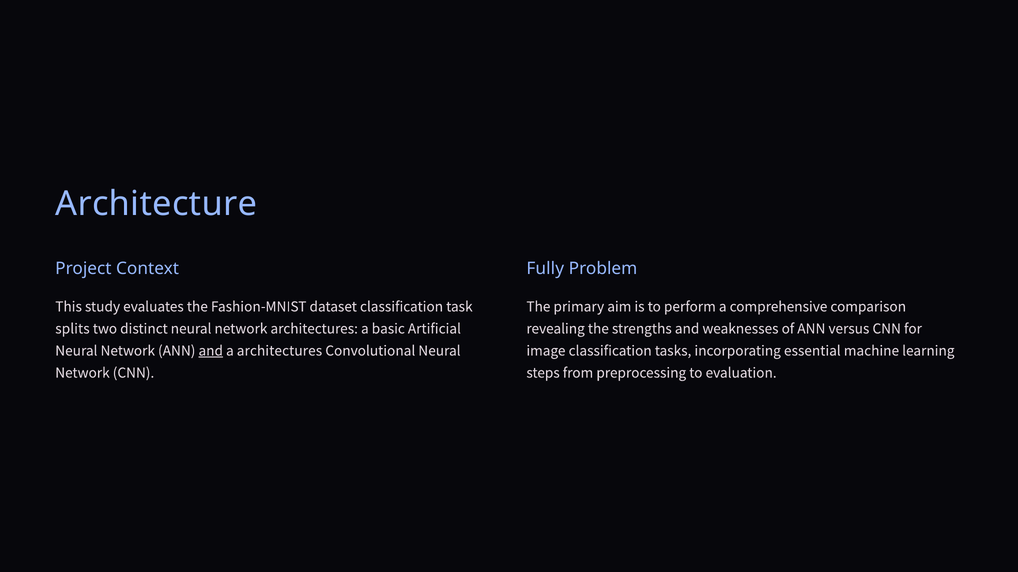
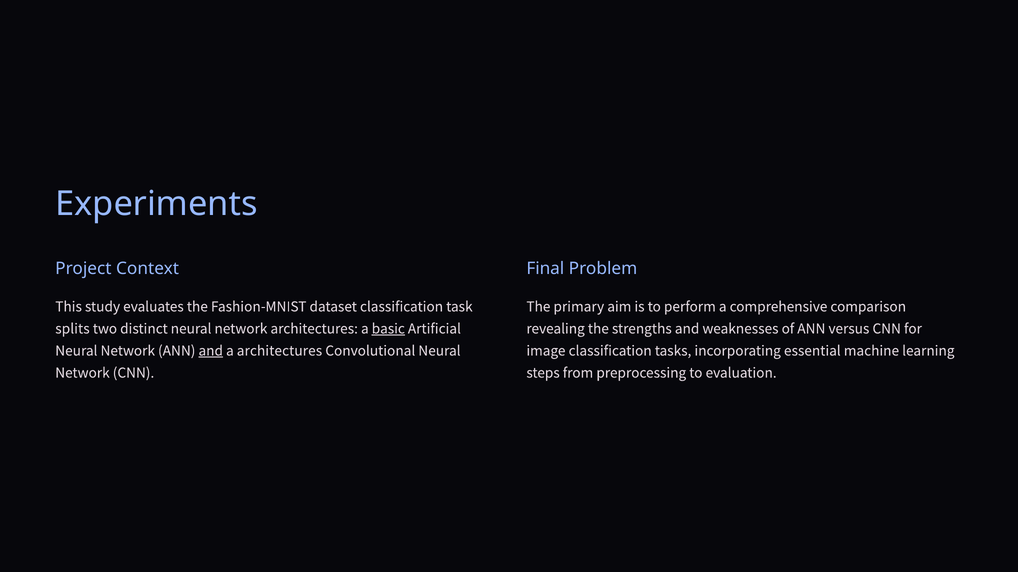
Architecture: Architecture -> Experiments
Fully: Fully -> Final
basic underline: none -> present
